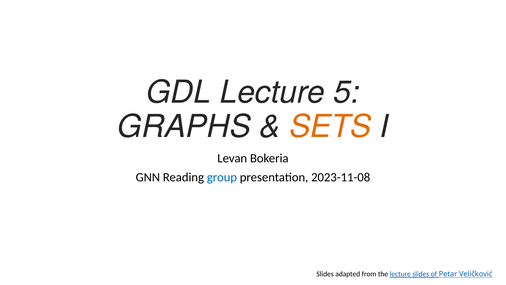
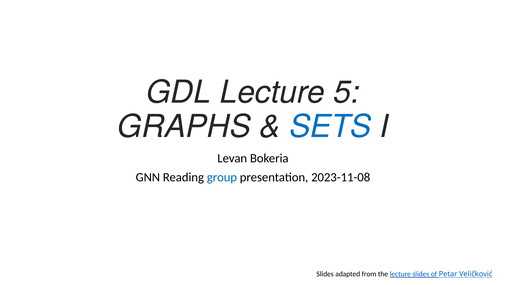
SETS colour: orange -> blue
